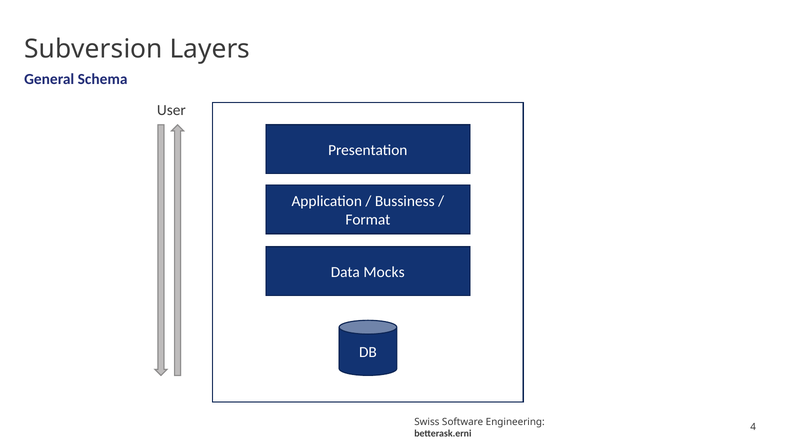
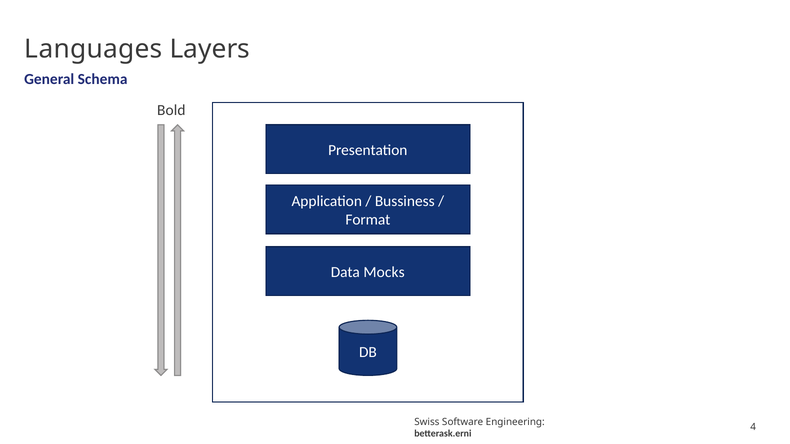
Subversion: Subversion -> Languages
User: User -> Bold
